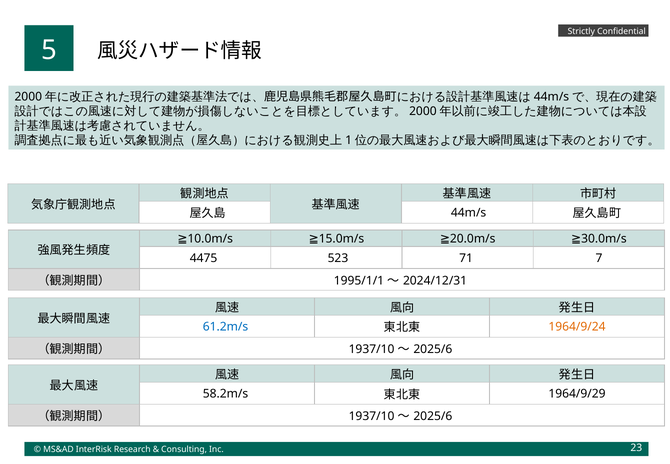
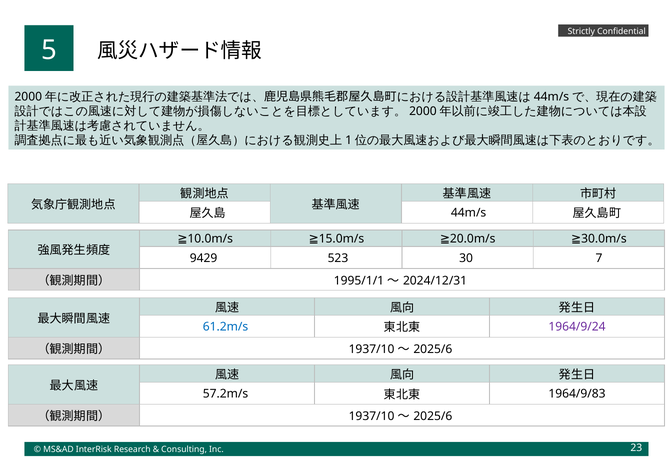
4475: 4475 -> 9429
71: 71 -> 30
1964/9/24 colour: orange -> purple
58.2m/s: 58.2m/s -> 57.2m/s
1964/9/29: 1964/9/29 -> 1964/9/83
